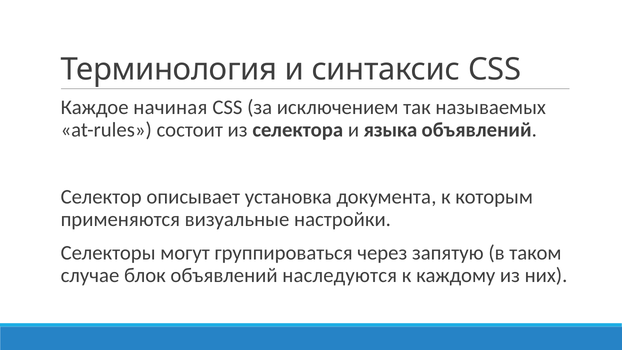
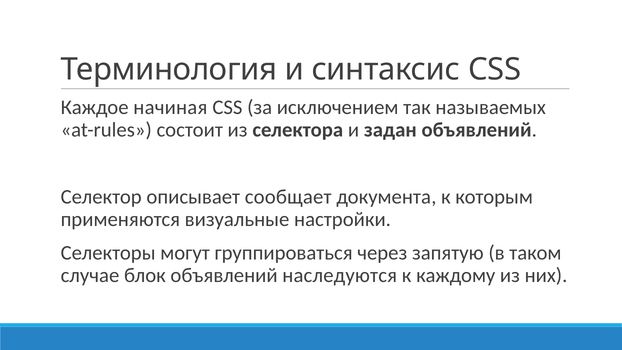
языка: языка -> задан
установка: установка -> сообщает
